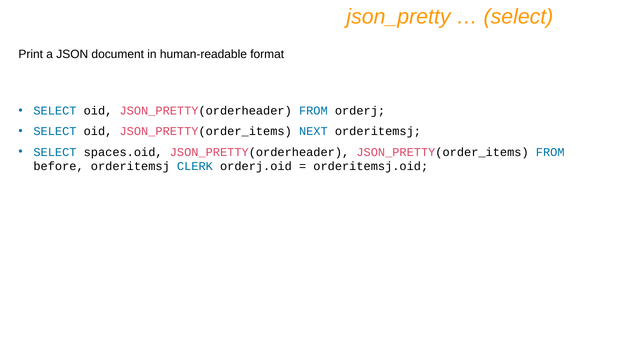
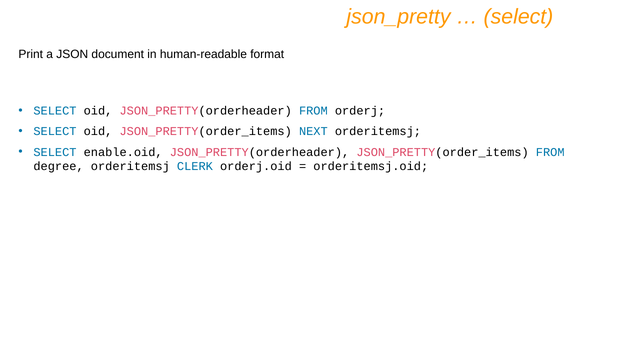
spaces.oid: spaces.oid -> enable.oid
before: before -> degree
